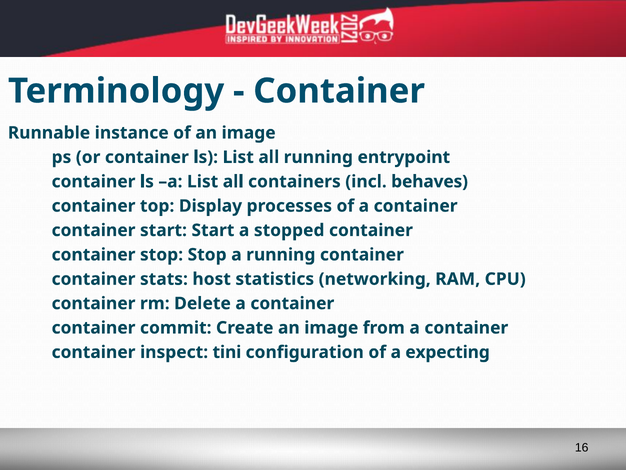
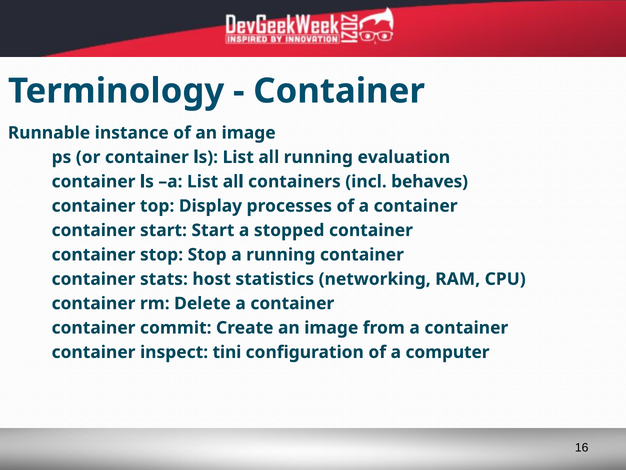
entrypoint: entrypoint -> evaluation
expecting: expecting -> computer
